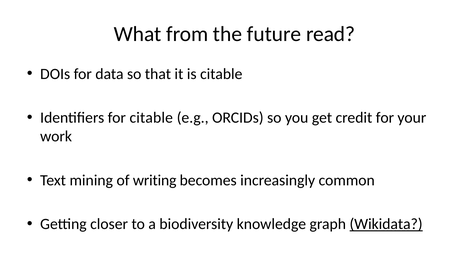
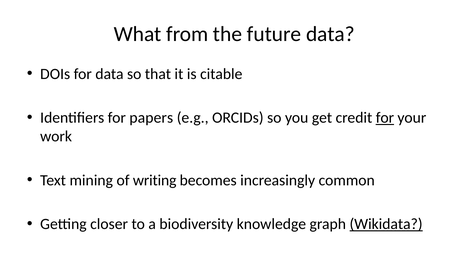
future read: read -> data
for citable: citable -> papers
for at (385, 118) underline: none -> present
